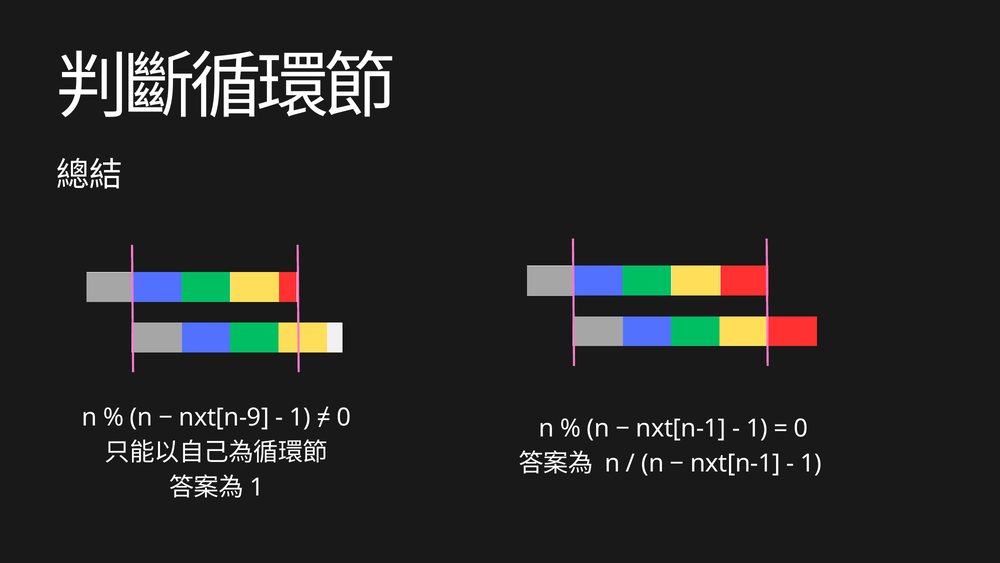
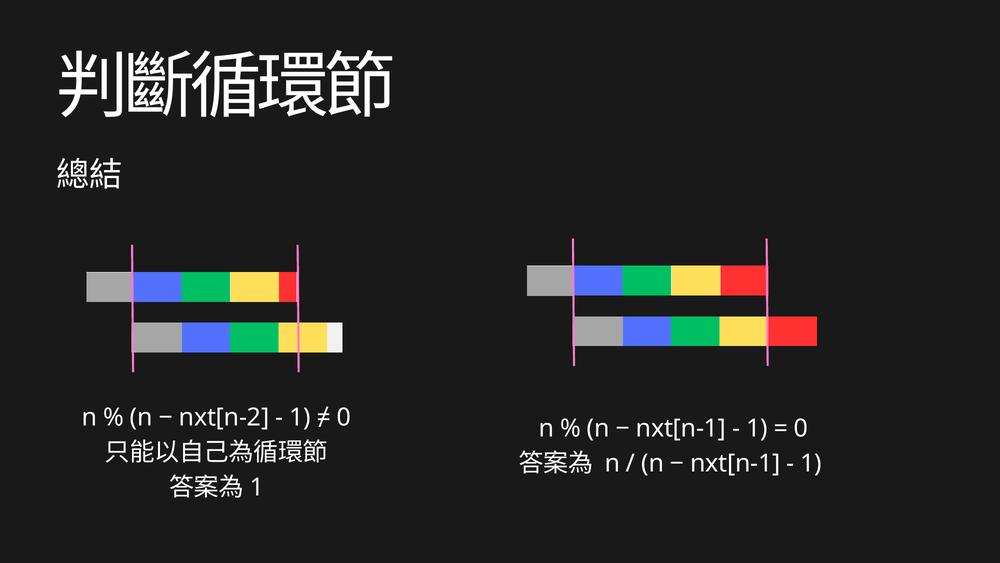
nxt[n-9: nxt[n-9 -> nxt[n-2
